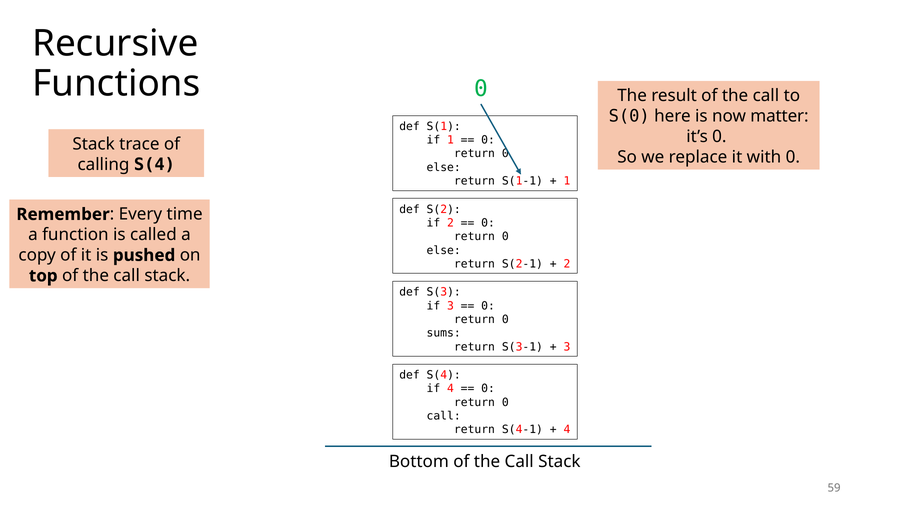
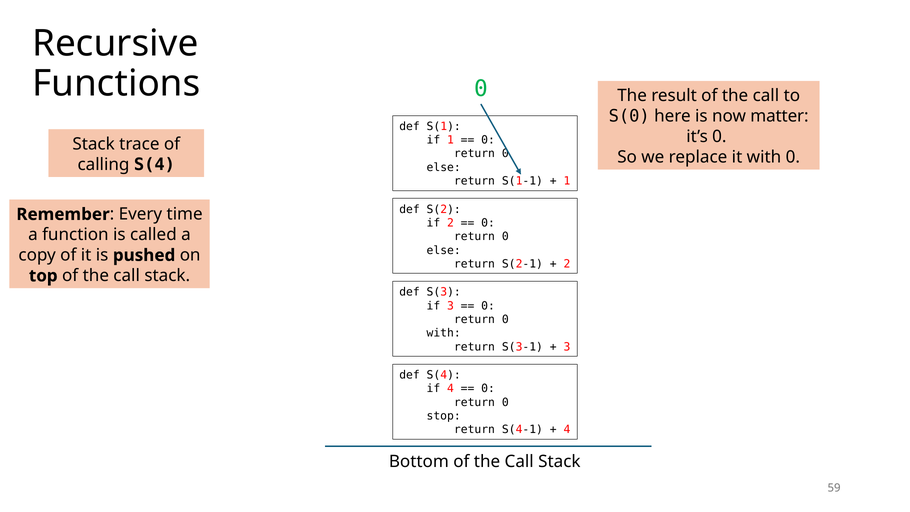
sums at (444, 333): sums -> with
call at (444, 416): call -> stop
